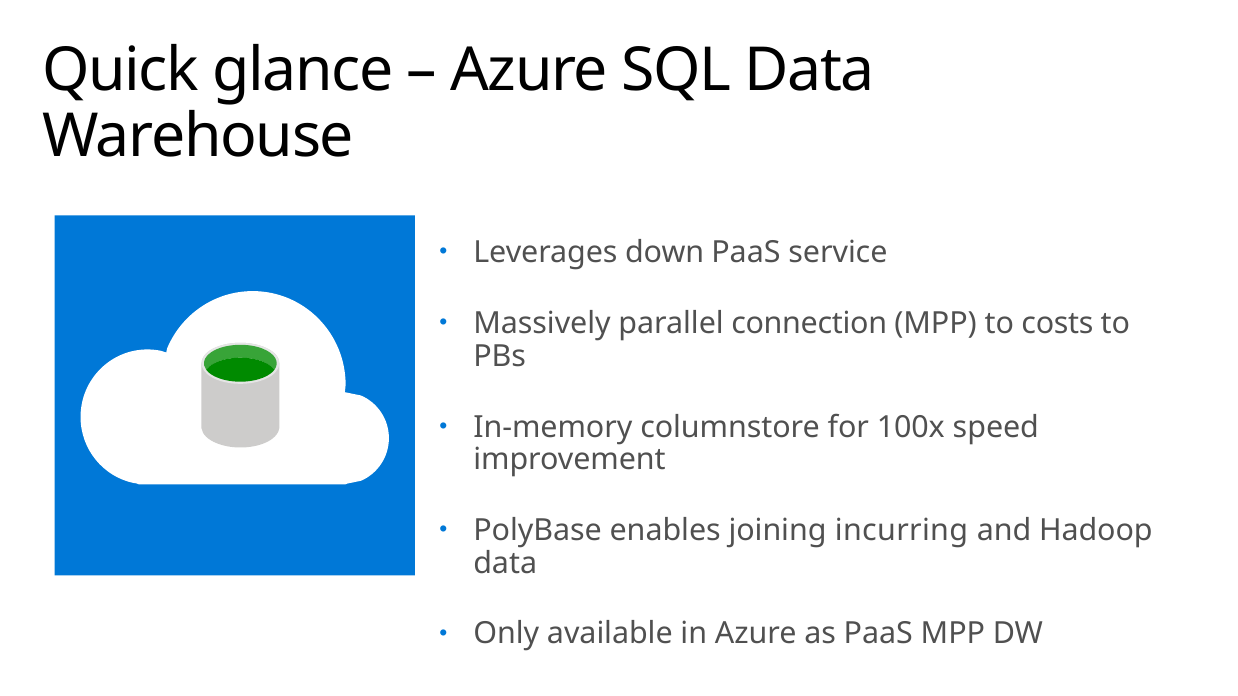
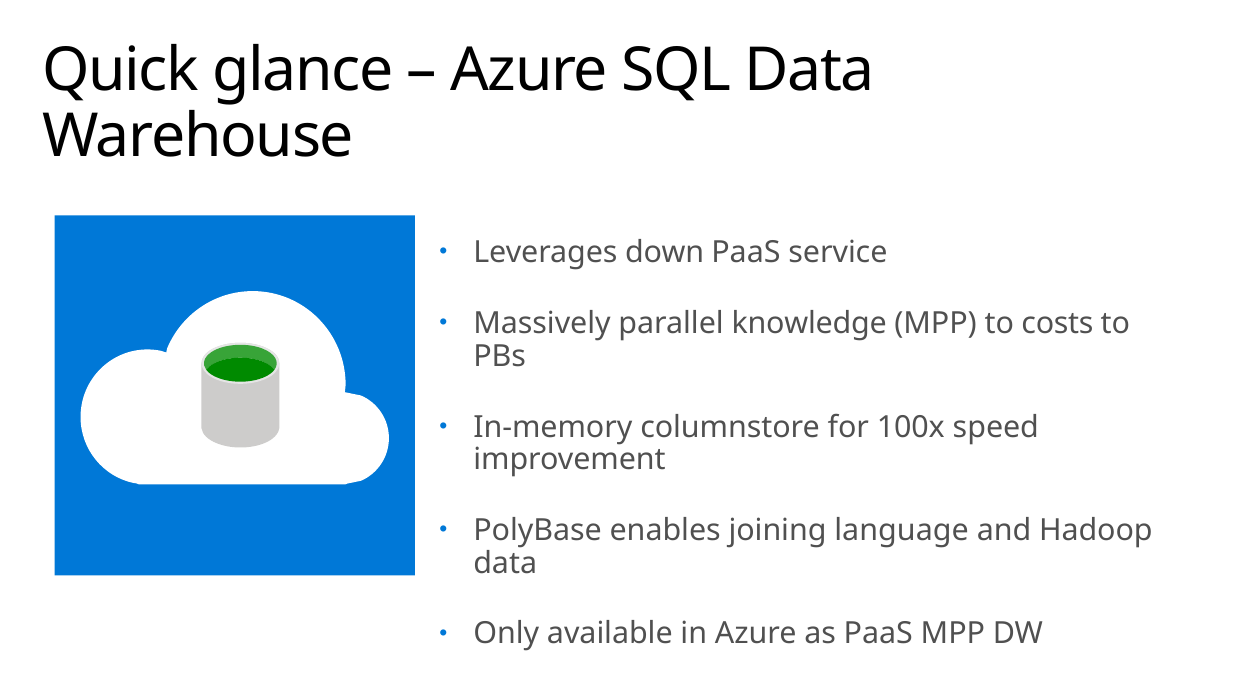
connection: connection -> knowledge
incurring: incurring -> language
